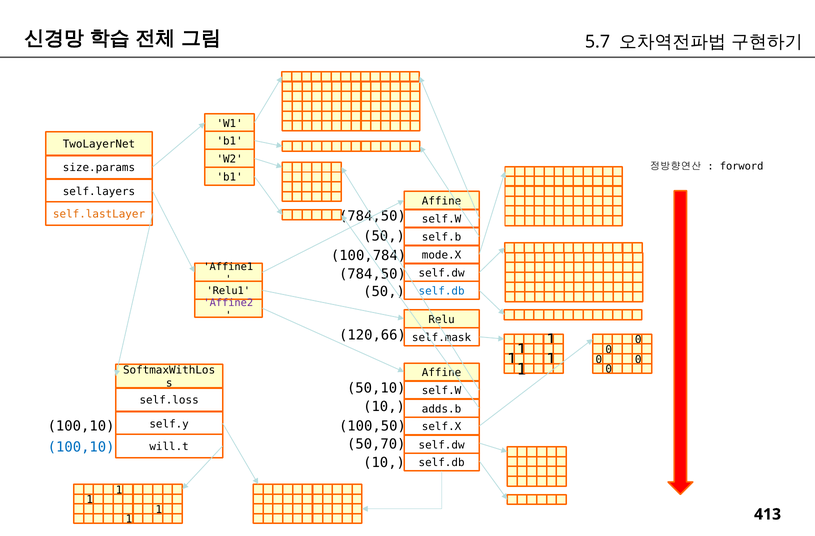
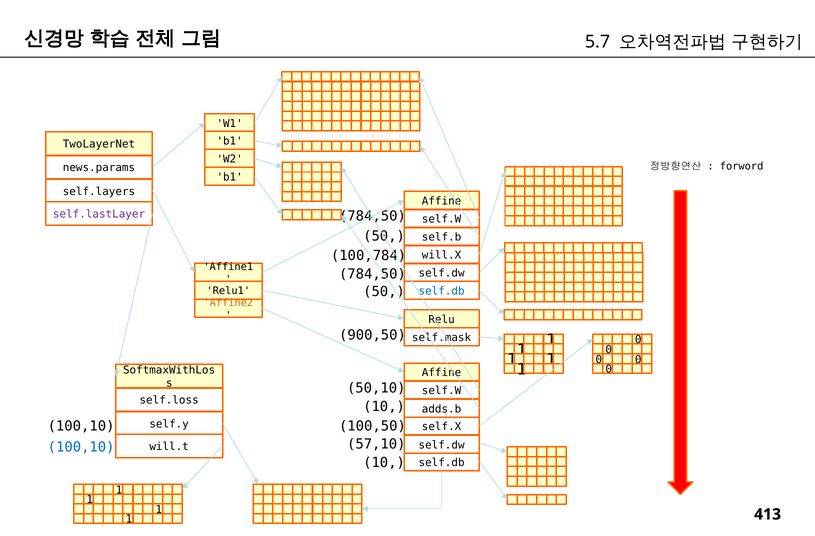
size.params: size.params -> news.params
self.lastLayer colour: orange -> purple
mode.X: mode.X -> will.X
Affine2 colour: purple -> orange
120,66: 120,66 -> 900,50
50,70: 50,70 -> 57,10
